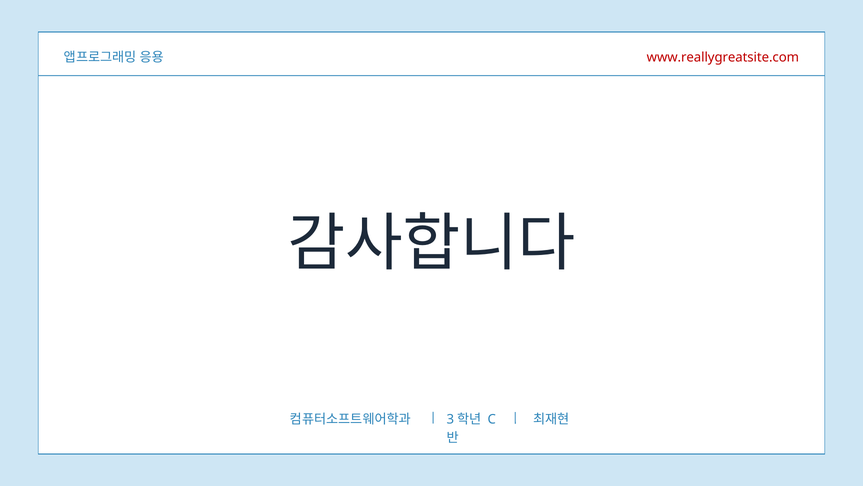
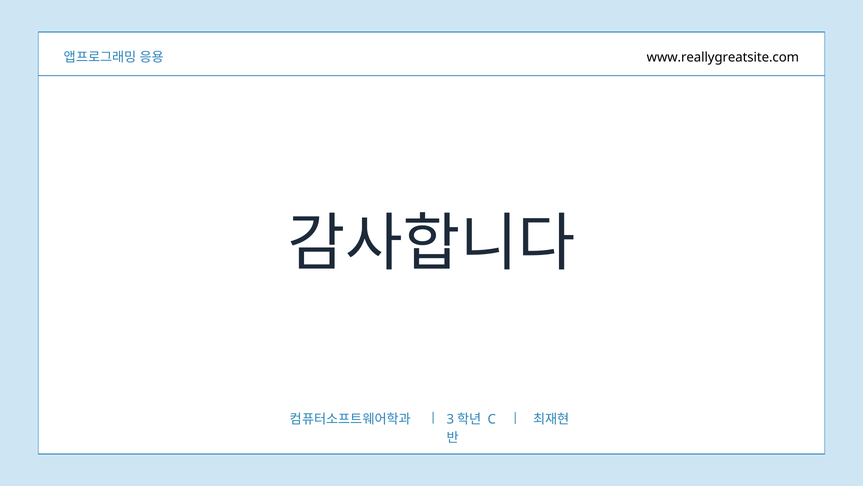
www.reallygreatsite.com colour: red -> black
